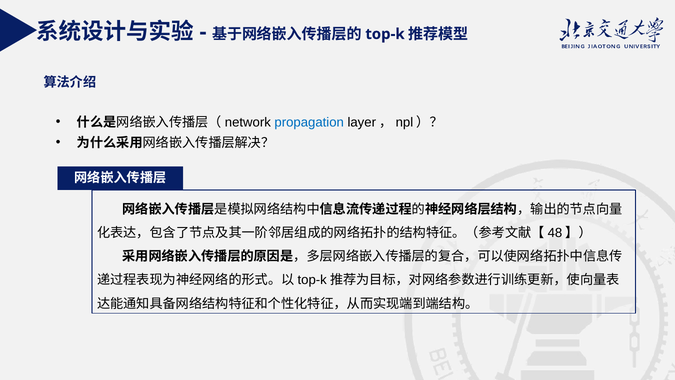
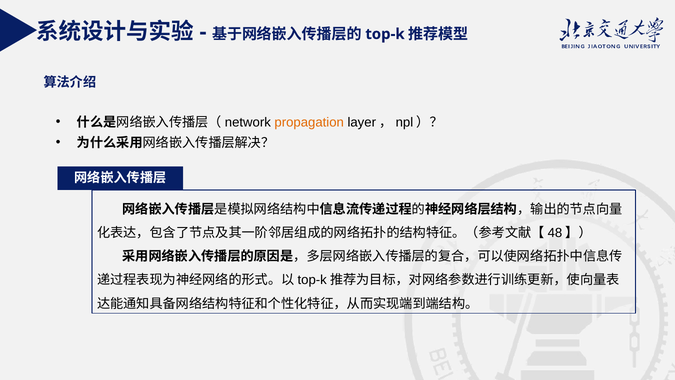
propagation colour: blue -> orange
